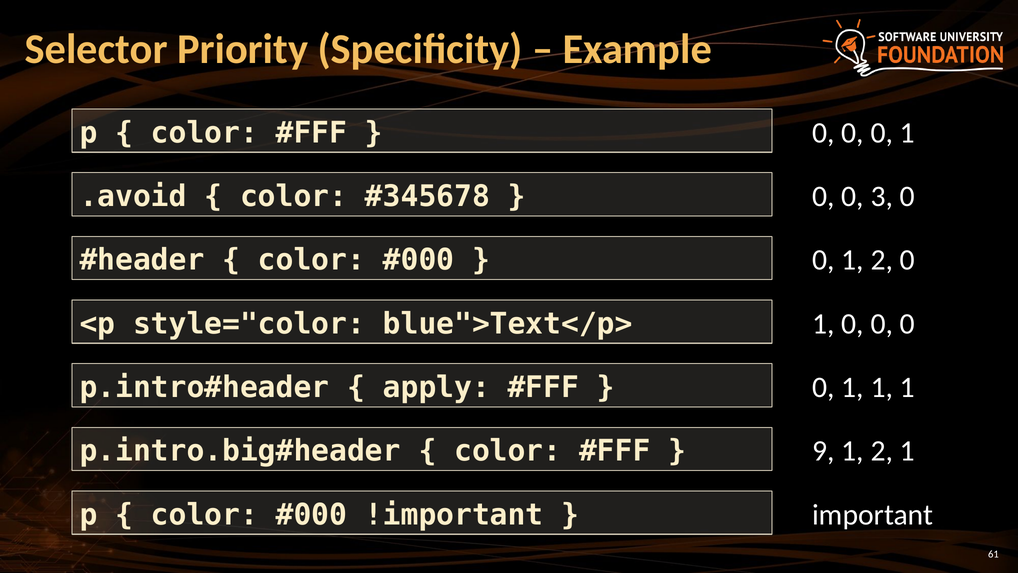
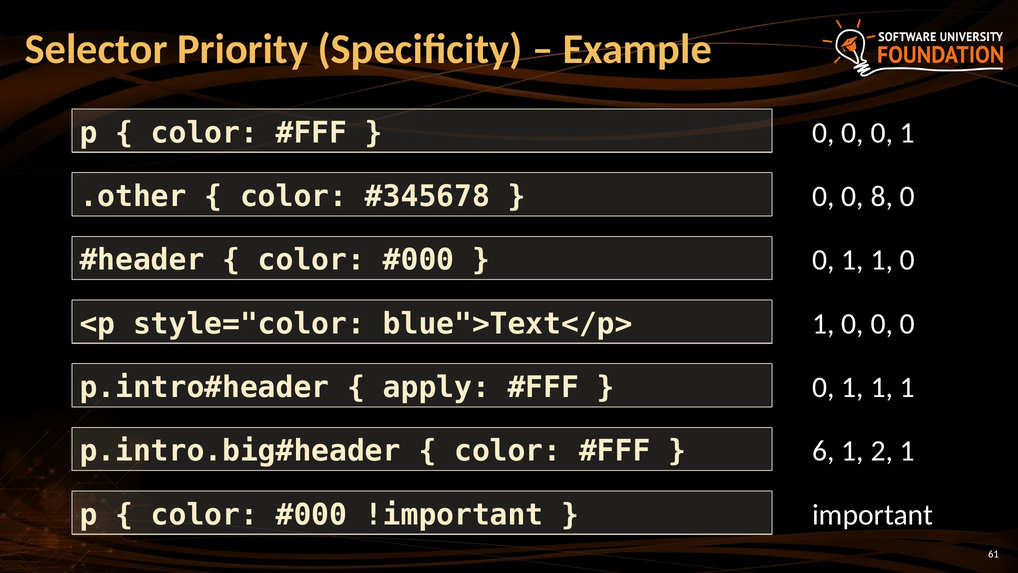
.avoid: .avoid -> .other
3: 3 -> 8
2 at (882, 260): 2 -> 1
9: 9 -> 6
